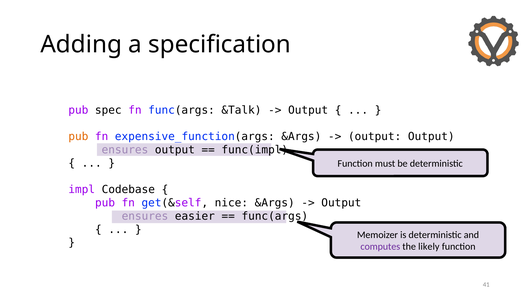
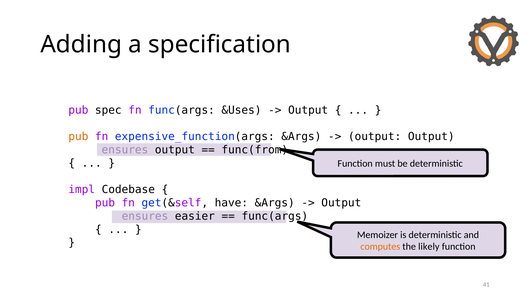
&Talk: &Talk -> &Uses
func(impl: func(impl -> func(from
nice: nice -> have
computes colour: purple -> orange
